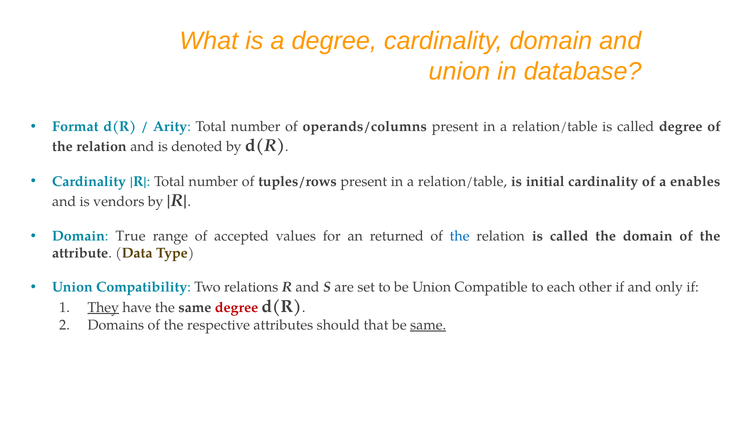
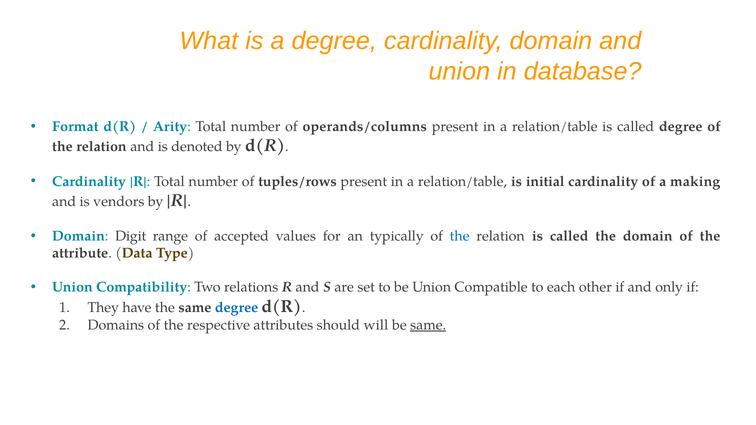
enables: enables -> making
True: True -> Digit
returned: returned -> typically
They underline: present -> none
degree at (237, 308) colour: red -> blue
that: that -> will
